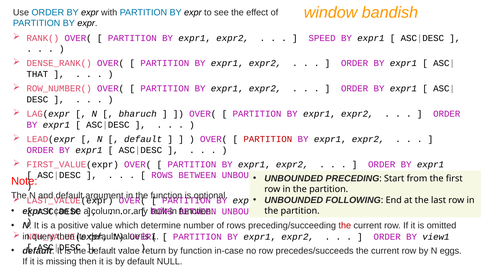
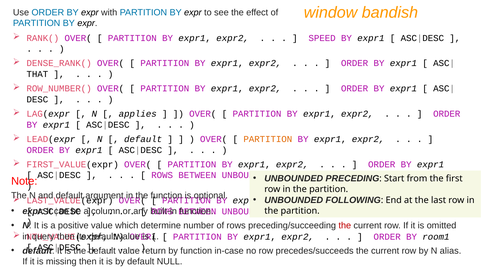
bharuch: bharuch -> applies
PARTITION at (268, 139) colour: red -> orange
view1: view1 -> room1
eggs: eggs -> alias
